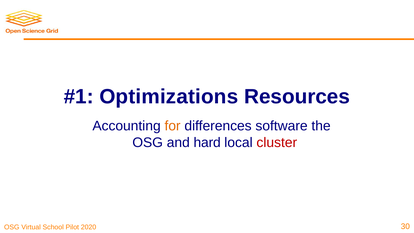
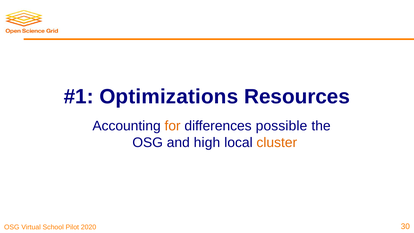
software: software -> possible
hard: hard -> high
cluster colour: red -> orange
